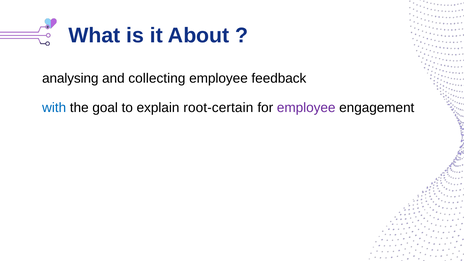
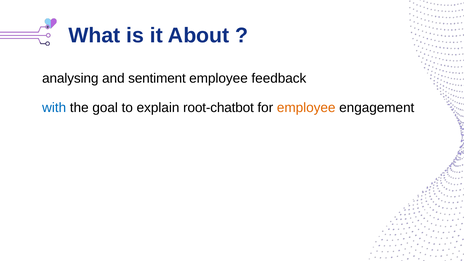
collecting: collecting -> sentiment
root-certain: root-certain -> root-chatbot
employee at (306, 108) colour: purple -> orange
